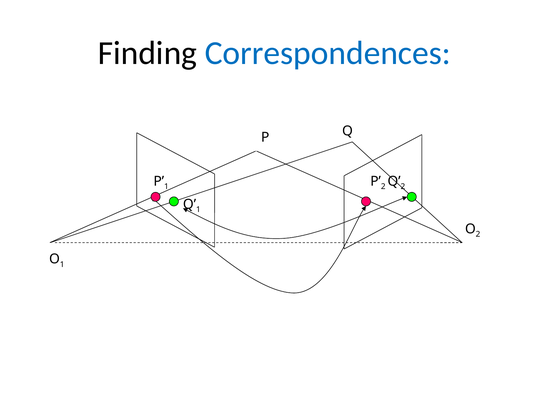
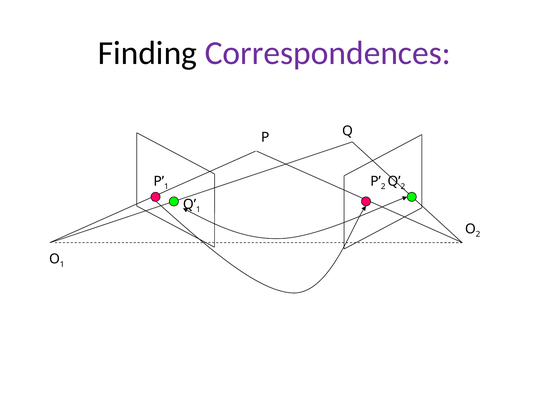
Correspondences colour: blue -> purple
